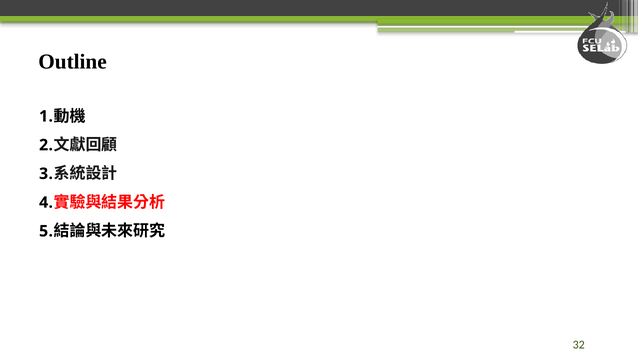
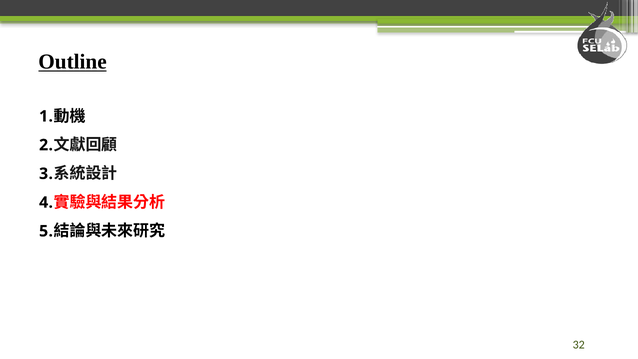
Outline underline: none -> present
